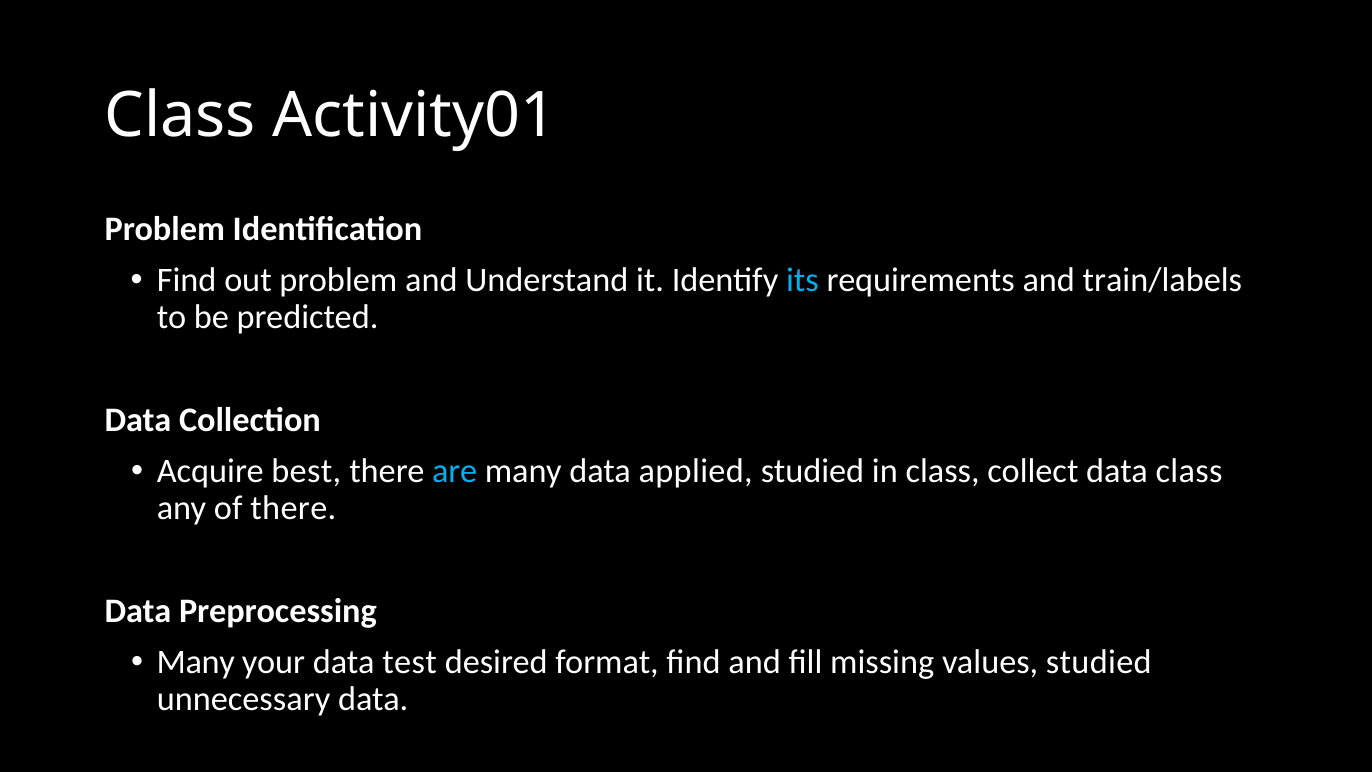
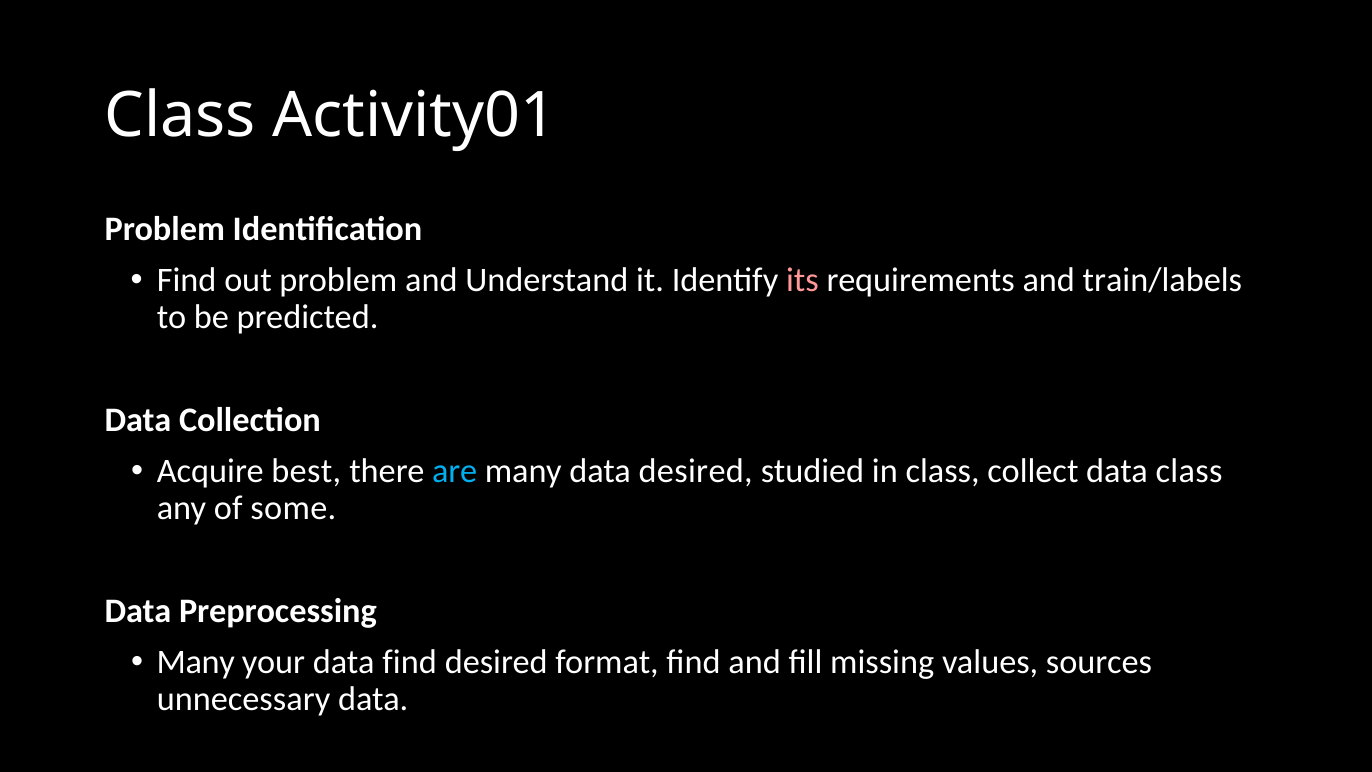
its colour: light blue -> pink
data applied: applied -> desired
of there: there -> some
data test: test -> find
values studied: studied -> sources
